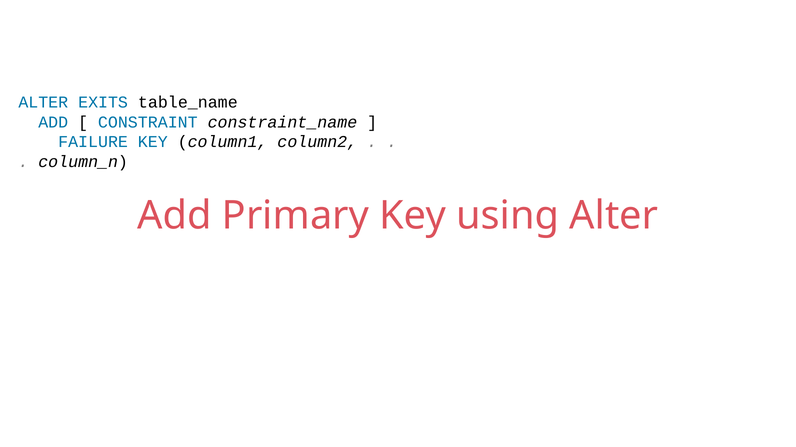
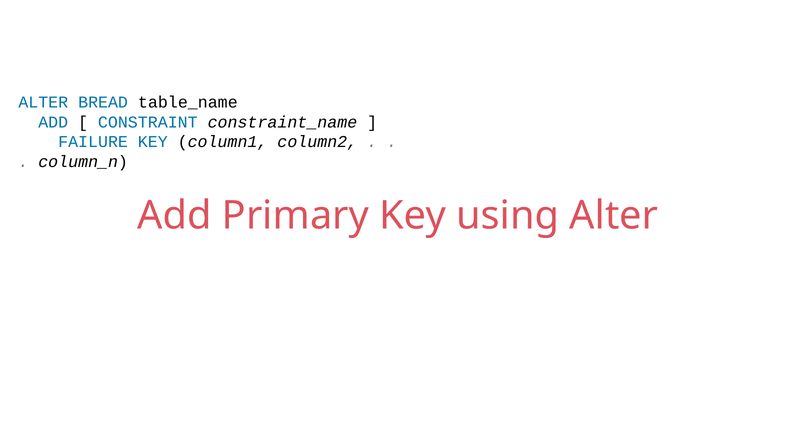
EXITS: EXITS -> BREAD
